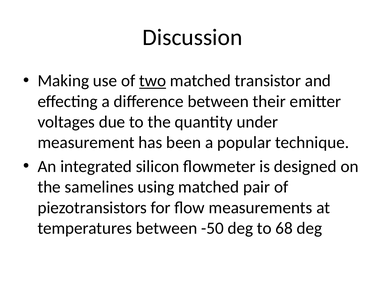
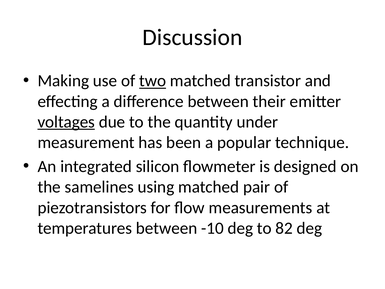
voltages underline: none -> present
-50: -50 -> -10
68: 68 -> 82
